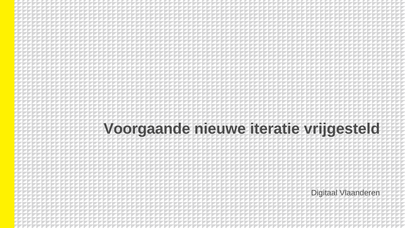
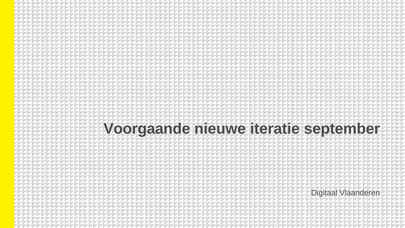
vrijgesteld: vrijgesteld -> september
